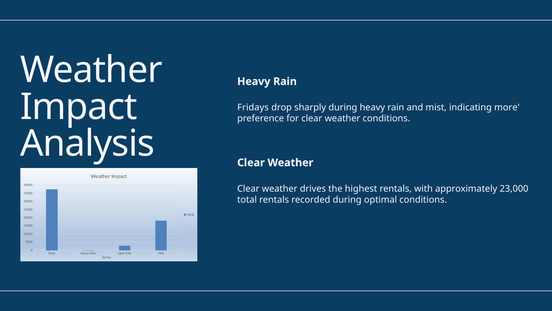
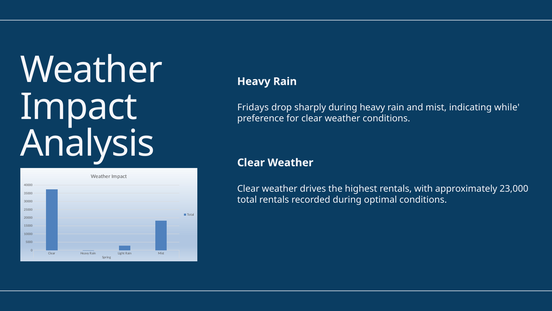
more: more -> while
